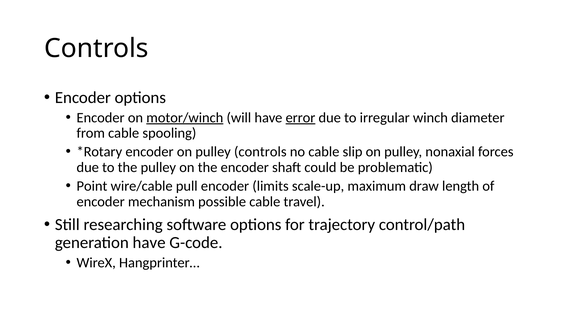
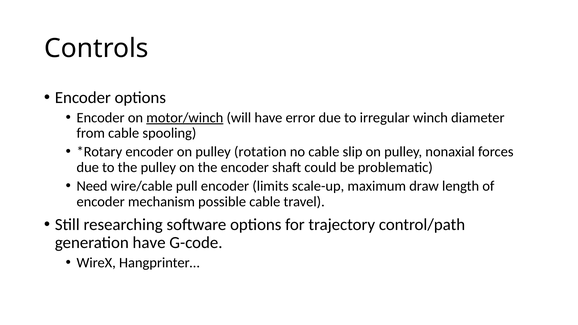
error underline: present -> none
pulley controls: controls -> rotation
Point: Point -> Need
